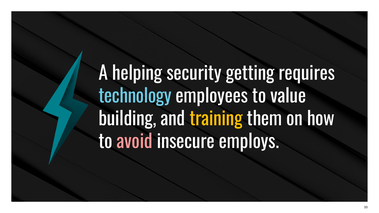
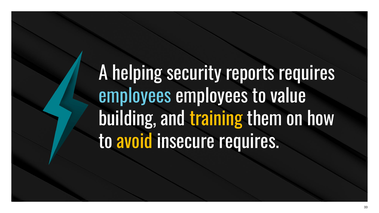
getting: getting -> reports
technology at (135, 97): technology -> employees
avoid colour: pink -> yellow
insecure employs: employs -> requires
